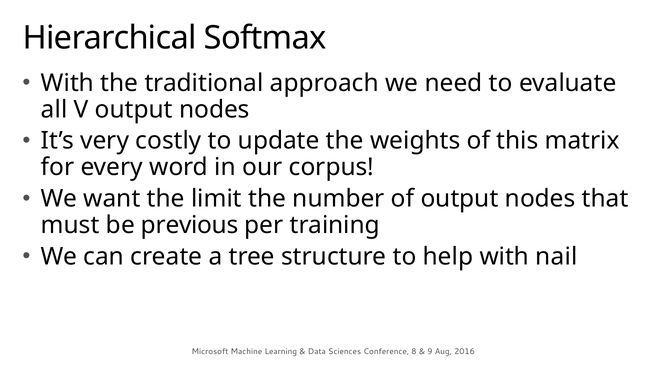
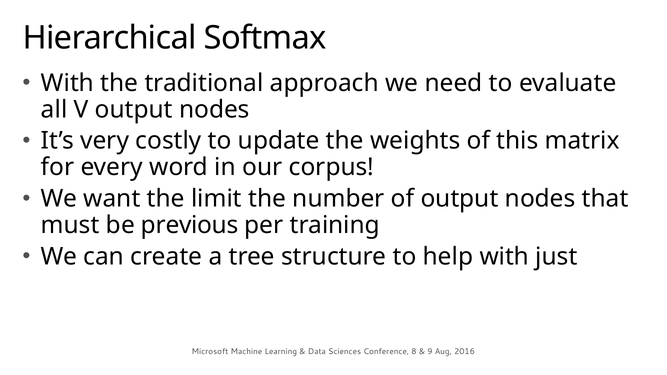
nail: nail -> just
